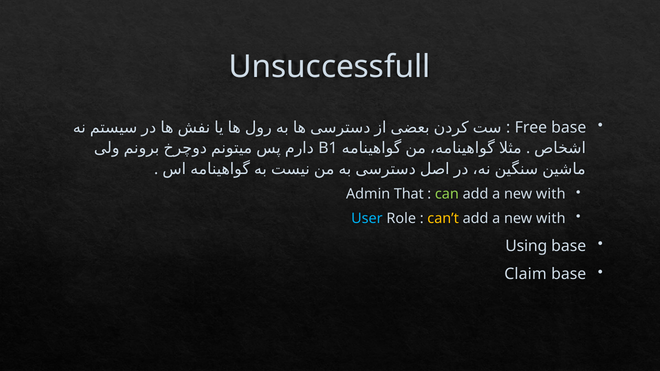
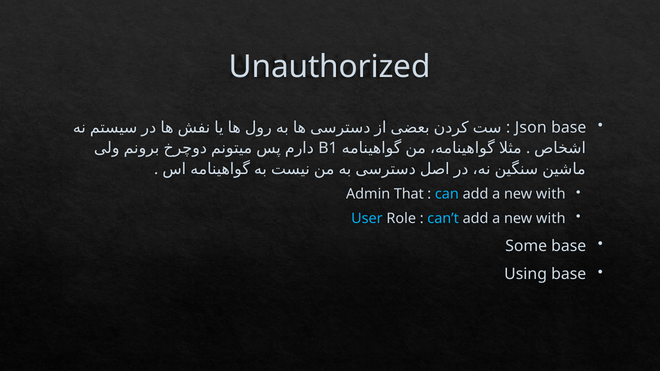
Unsuccessfull: Unsuccessfull -> Unauthorized
Free: Free -> Json
can colour: light green -> light blue
can’t colour: yellow -> light blue
Using: Using -> Some
Claim: Claim -> Using
